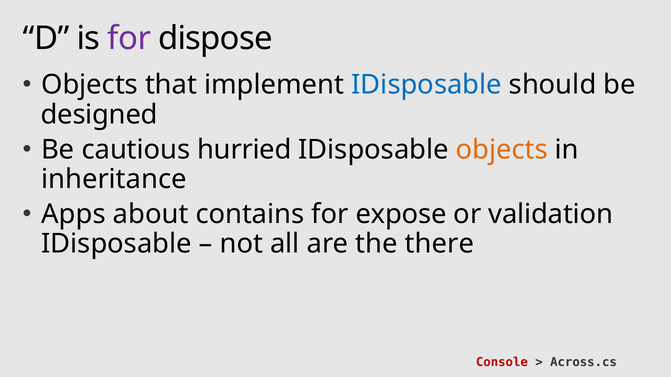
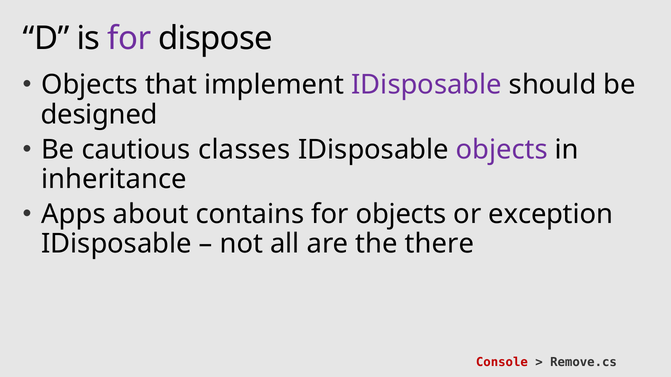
IDisposable at (427, 85) colour: blue -> purple
hurried: hurried -> classes
objects at (502, 150) colour: orange -> purple
for expose: expose -> objects
validation: validation -> exception
Across.cs: Across.cs -> Remove.cs
